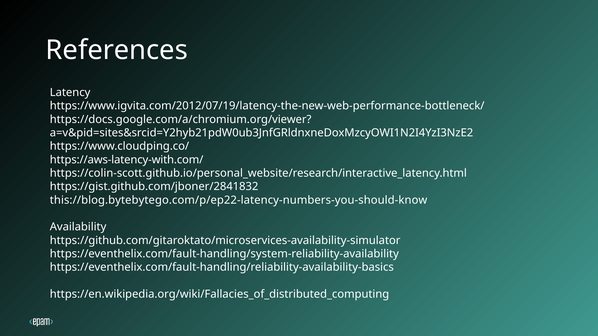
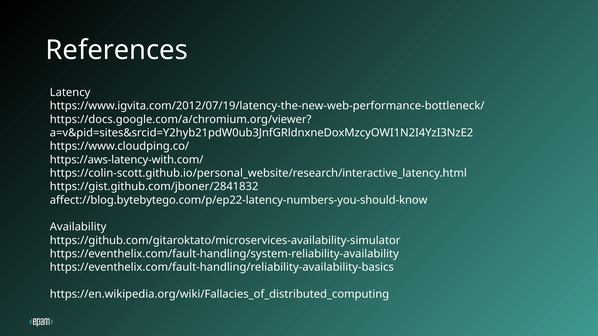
this://blog.bytebytego.com/p/ep22-latency-numbers-you-should-know: this://blog.bytebytego.com/p/ep22-latency-numbers-you-should-know -> affect://blog.bytebytego.com/p/ep22-latency-numbers-you-should-know
